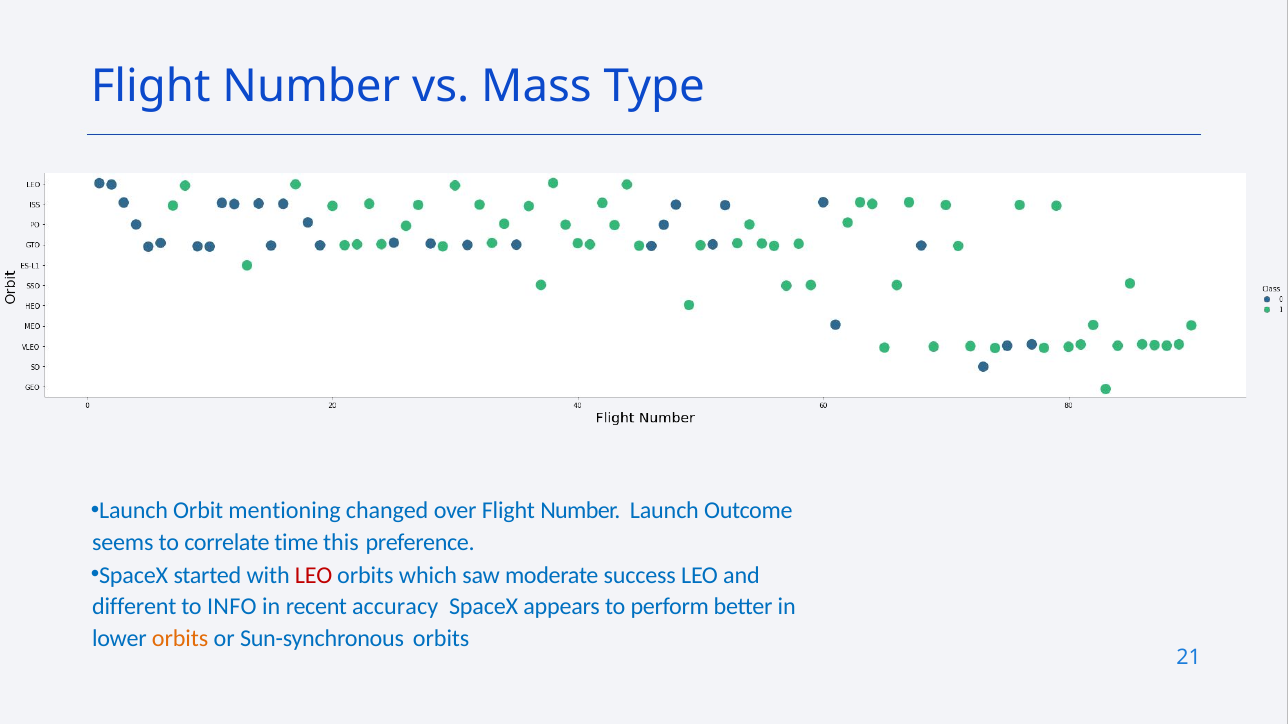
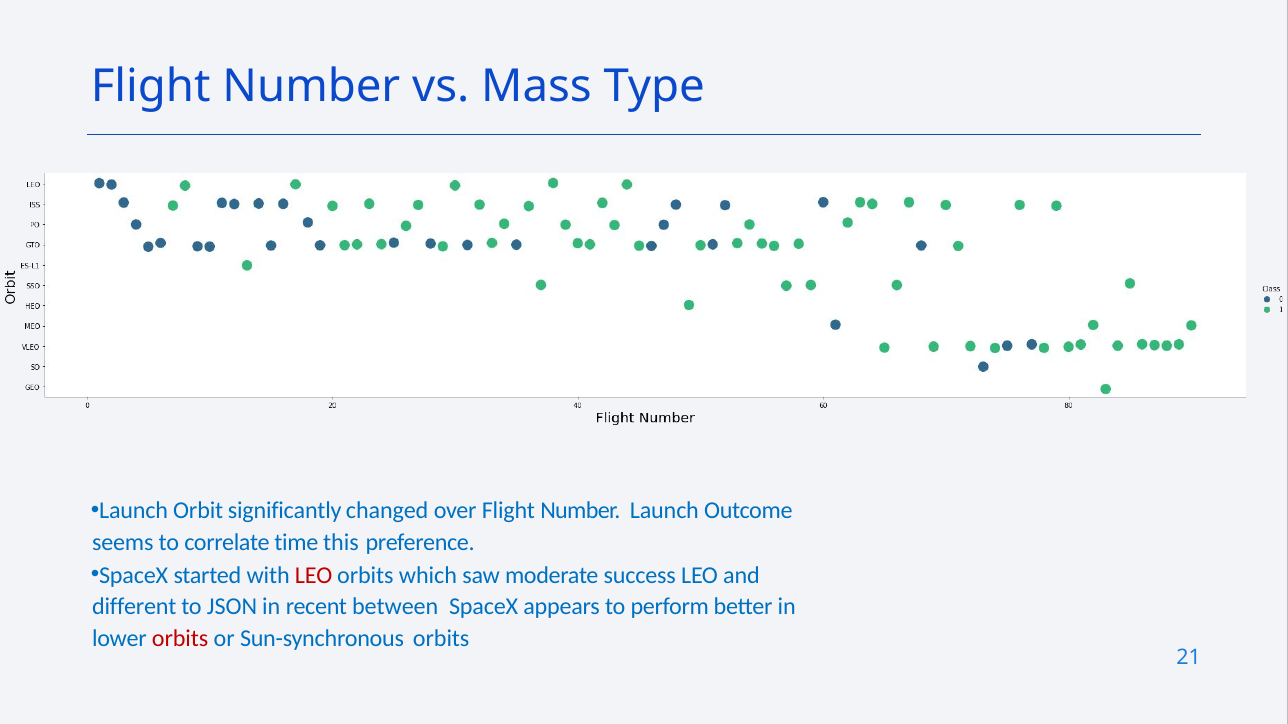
mentioning: mentioning -> significantly
INFO: INFO -> JSON
accuracy: accuracy -> between
orbits at (180, 639) colour: orange -> red
